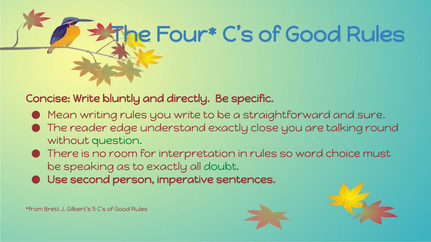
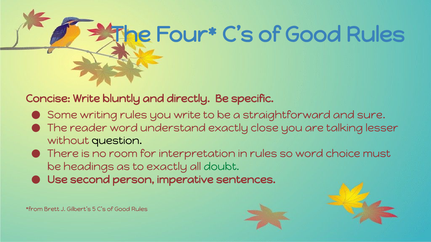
Mean: Mean -> Some
reader edge: edge -> word
round: round -> lesser
question colour: green -> black
speaking: speaking -> headings
